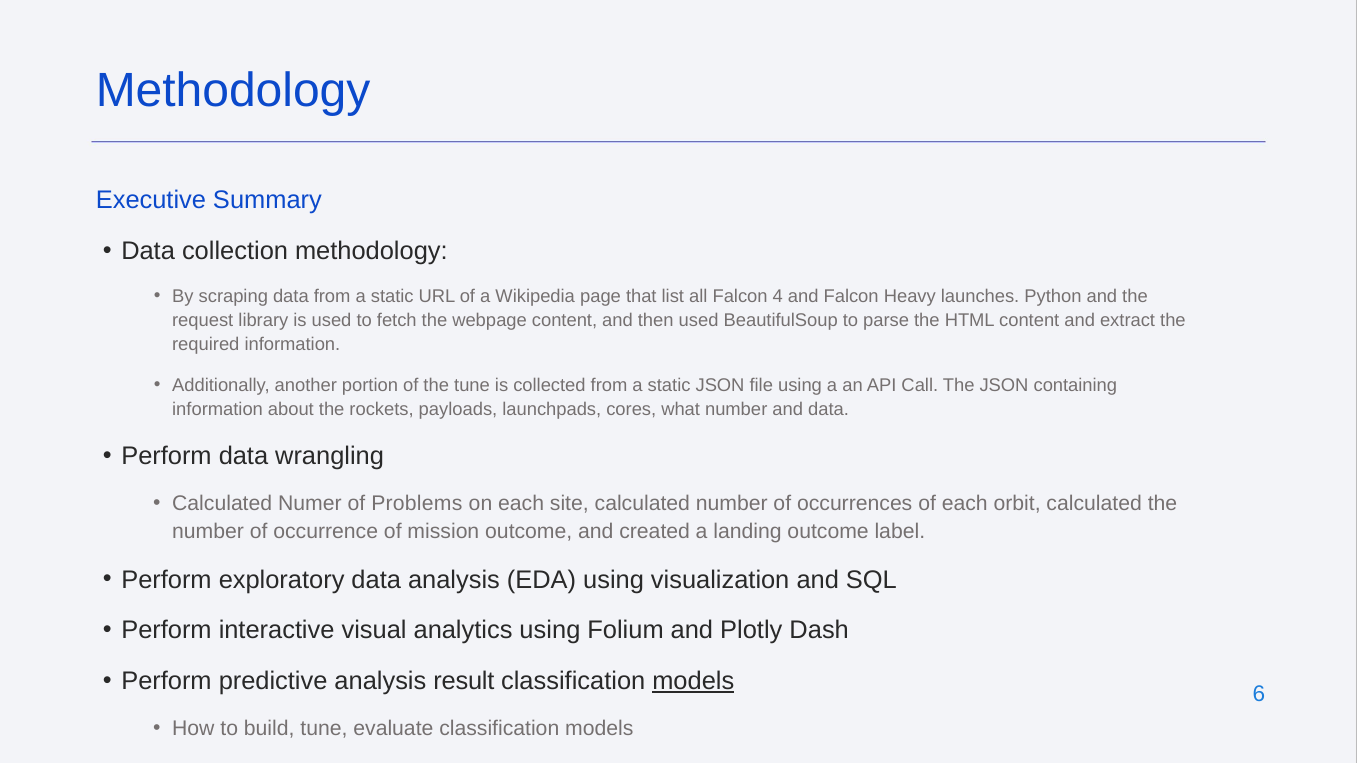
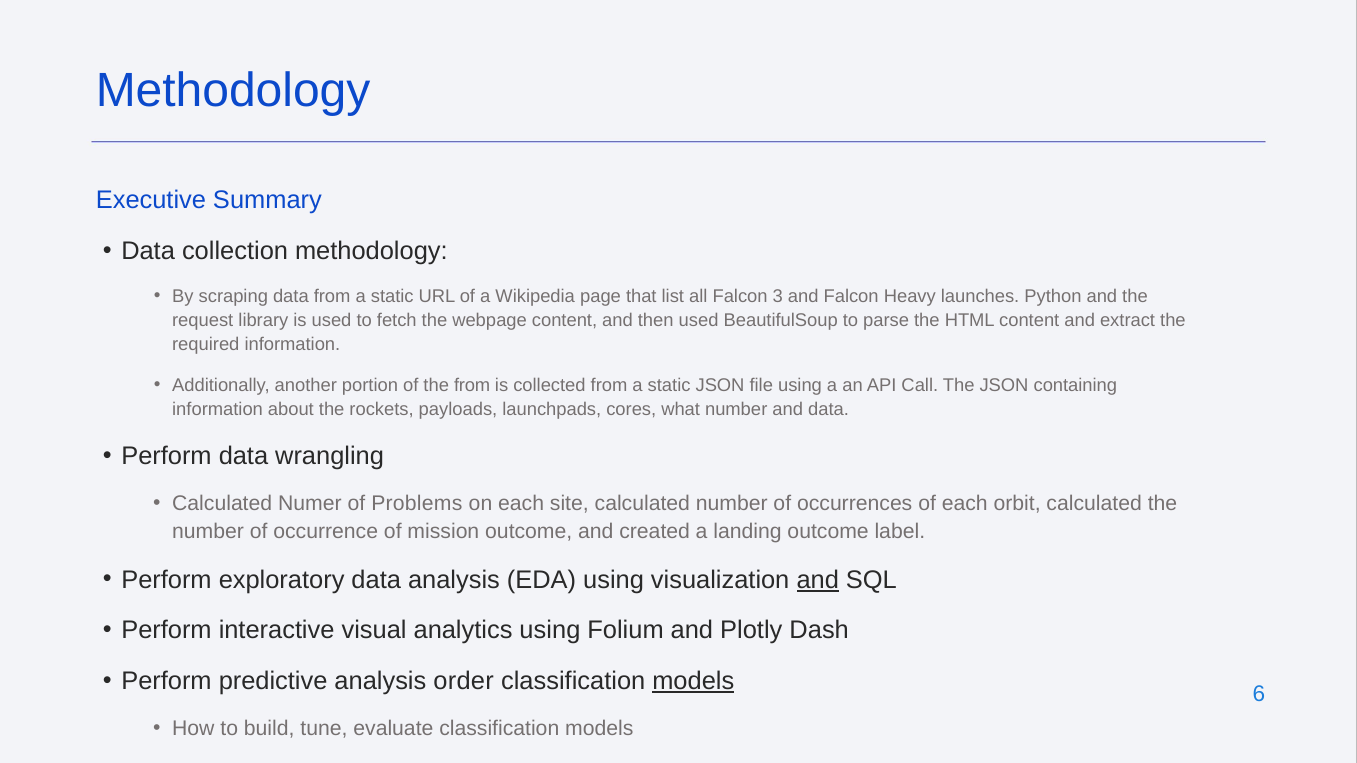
4: 4 -> 3
the tune: tune -> from
and at (818, 580) underline: none -> present
result: result -> order
